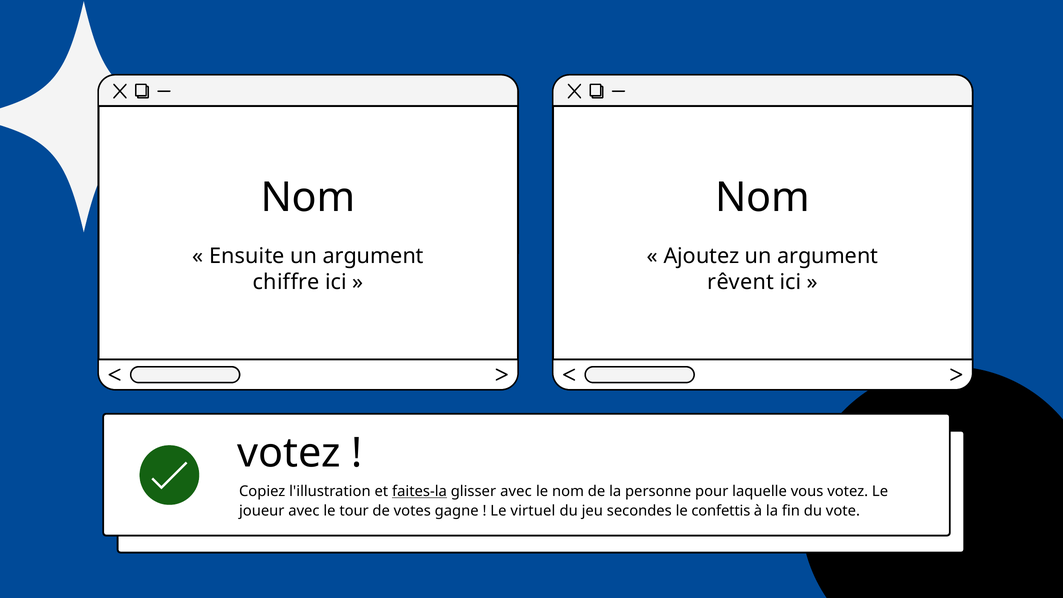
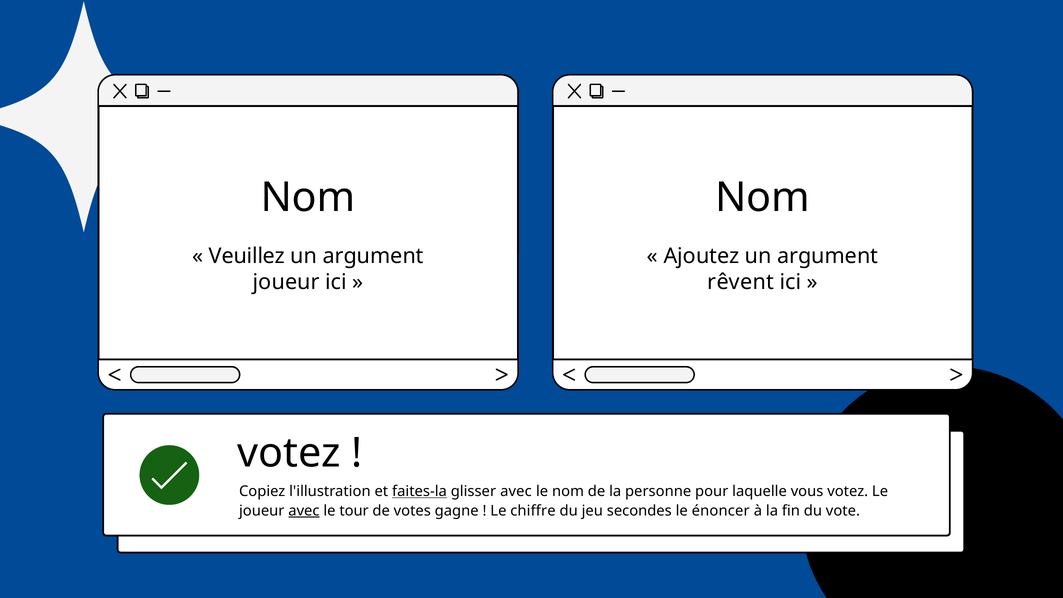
Ensuite: Ensuite -> Veuillez
chiffre at (286, 282): chiffre -> joueur
avec at (304, 511) underline: none -> present
virtuel: virtuel -> chiffre
confettis: confettis -> énoncer
